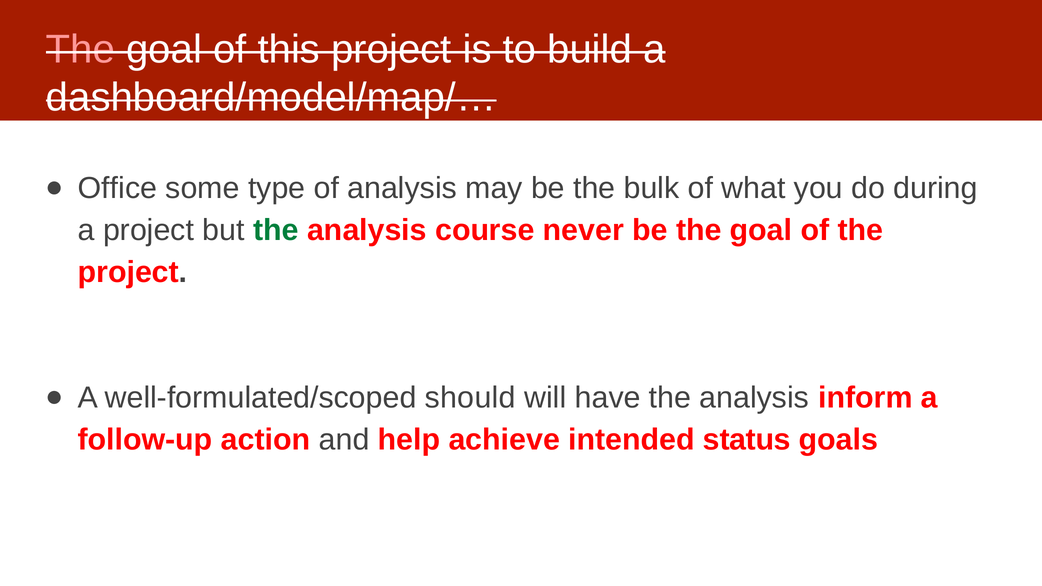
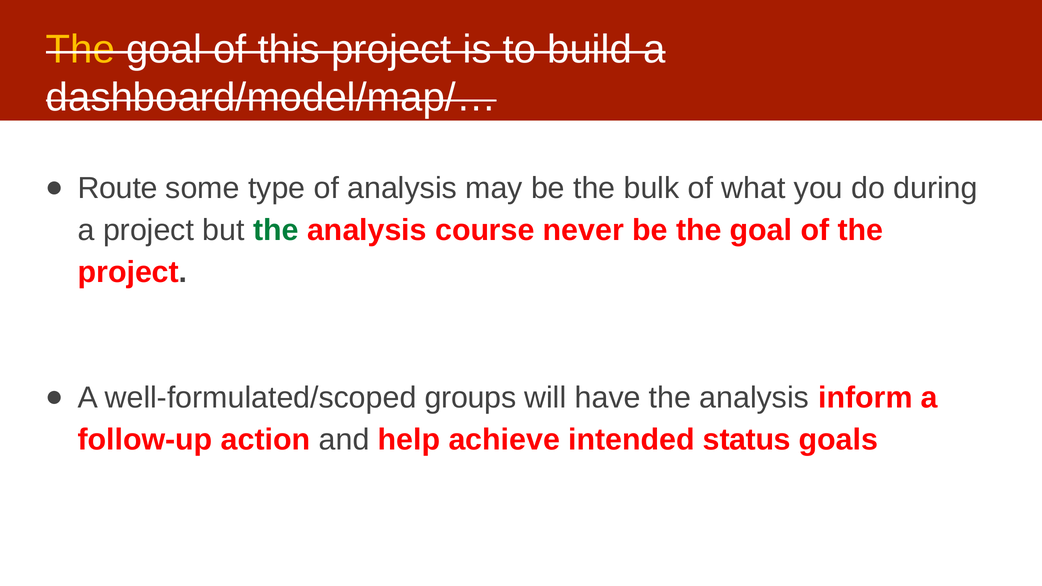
The at (81, 50) colour: pink -> yellow
Office: Office -> Route
should: should -> groups
